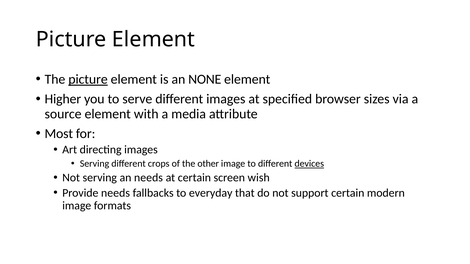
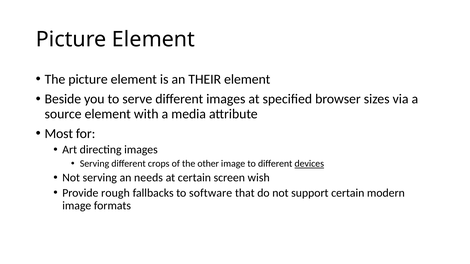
picture at (88, 79) underline: present -> none
NONE: NONE -> THEIR
Higher: Higher -> Beside
Provide needs: needs -> rough
everyday: everyday -> software
